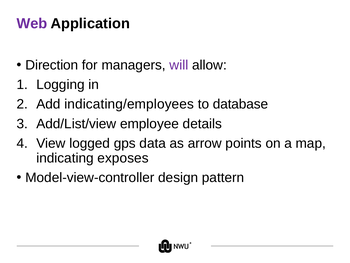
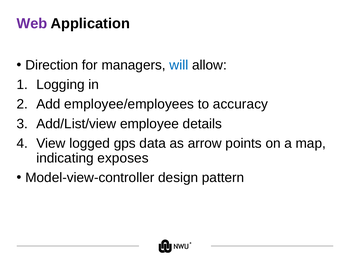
will colour: purple -> blue
indicating/employees: indicating/employees -> employee/employees
database: database -> accuracy
